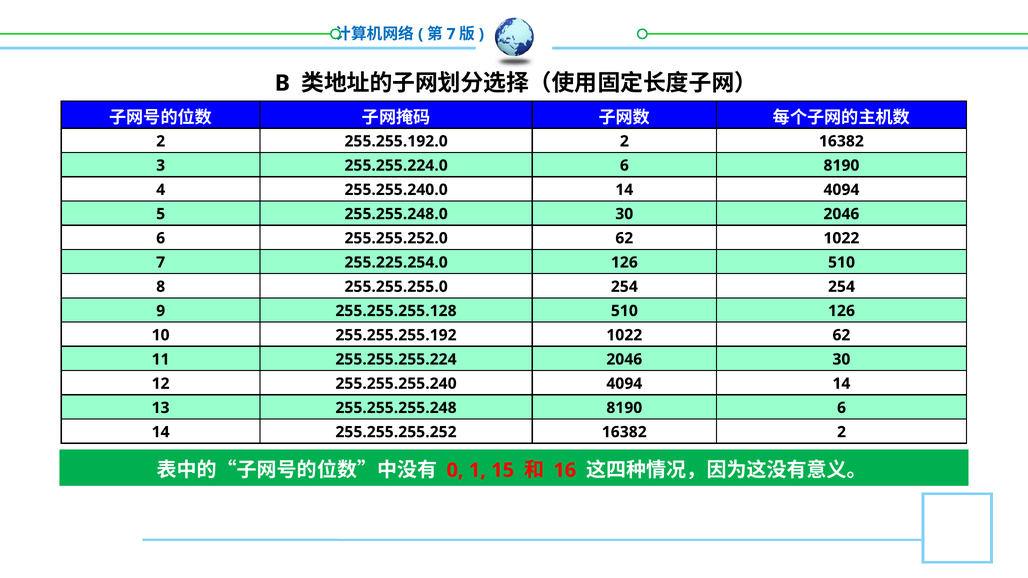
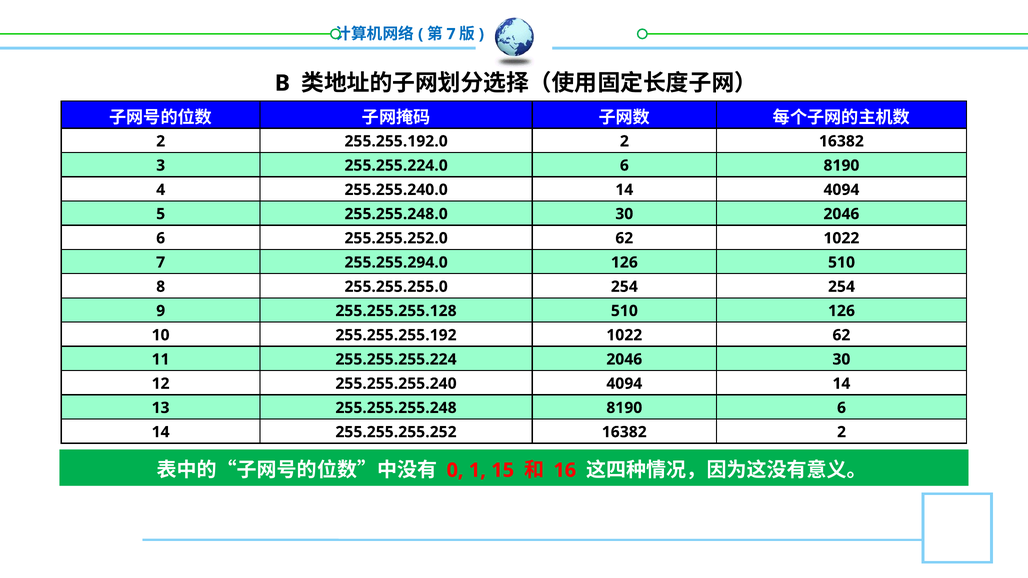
255.225.254.0: 255.225.254.0 -> 255.255.294.0
